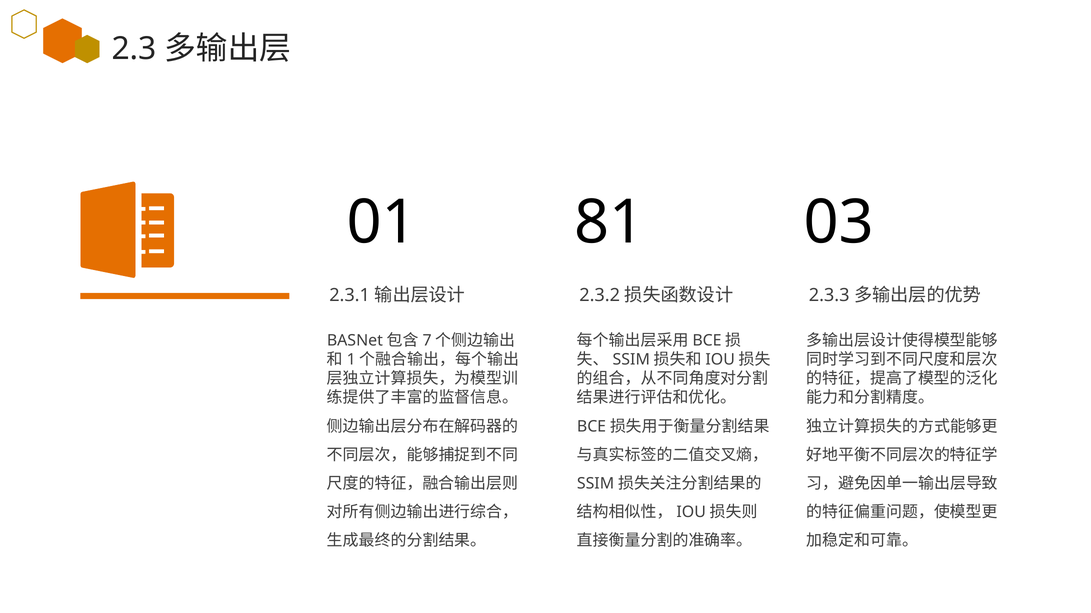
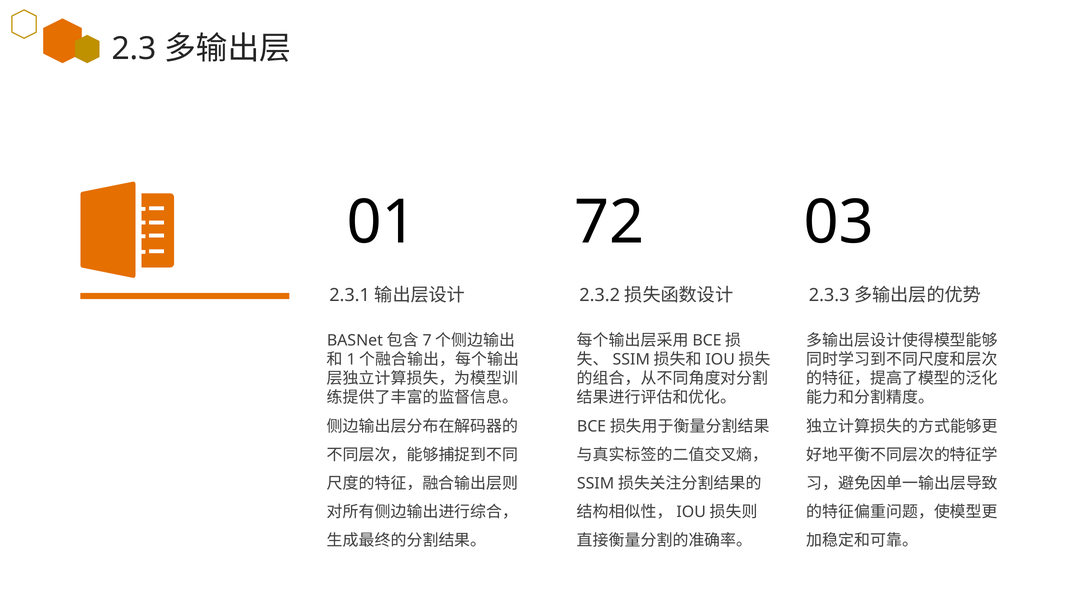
81: 81 -> 72
